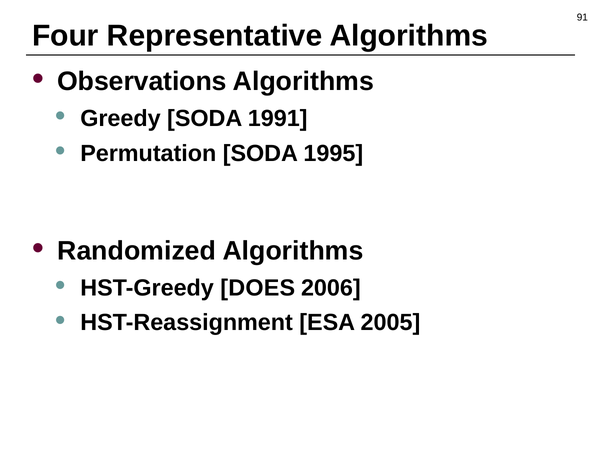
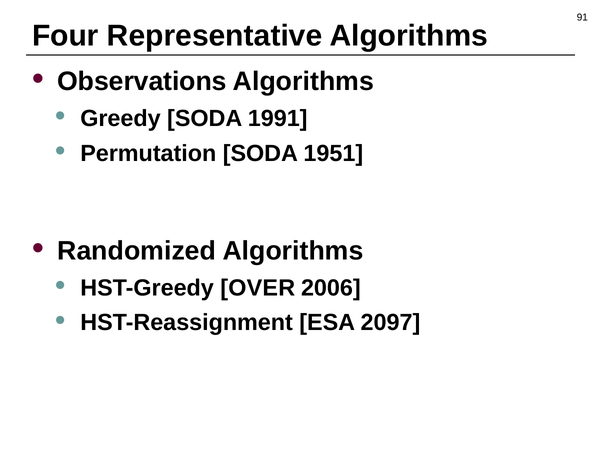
1995: 1995 -> 1951
DOES: DOES -> OVER
2005: 2005 -> 2097
